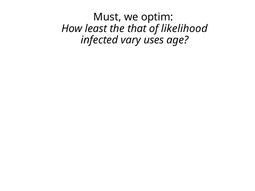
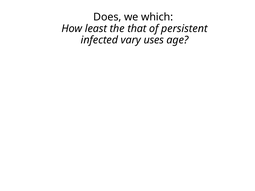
Must: Must -> Does
optim: optim -> which
likelihood: likelihood -> persistent
